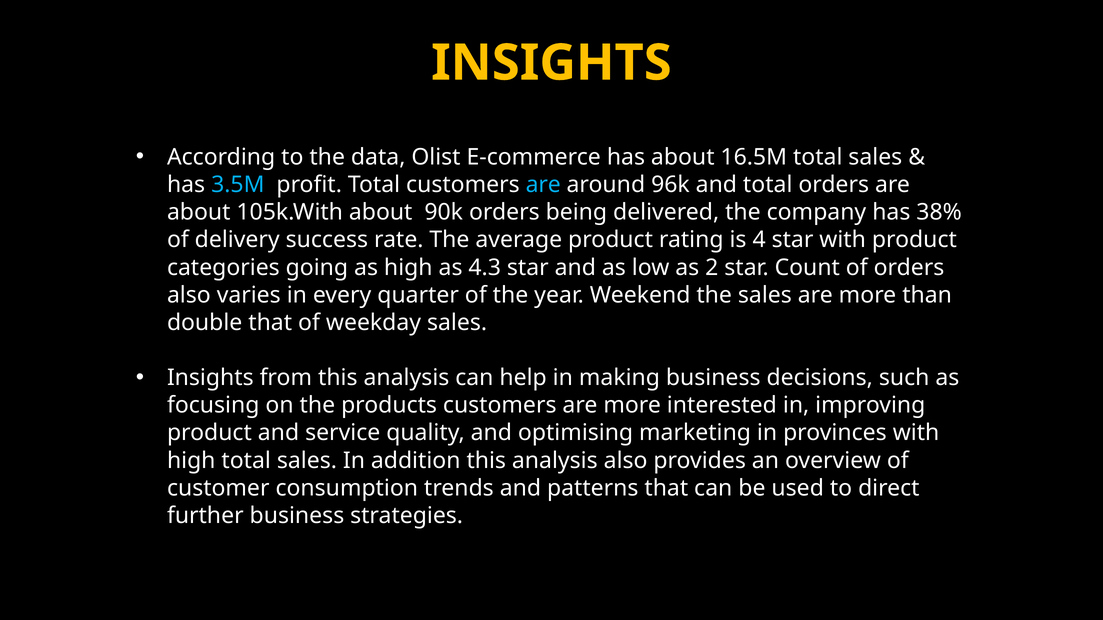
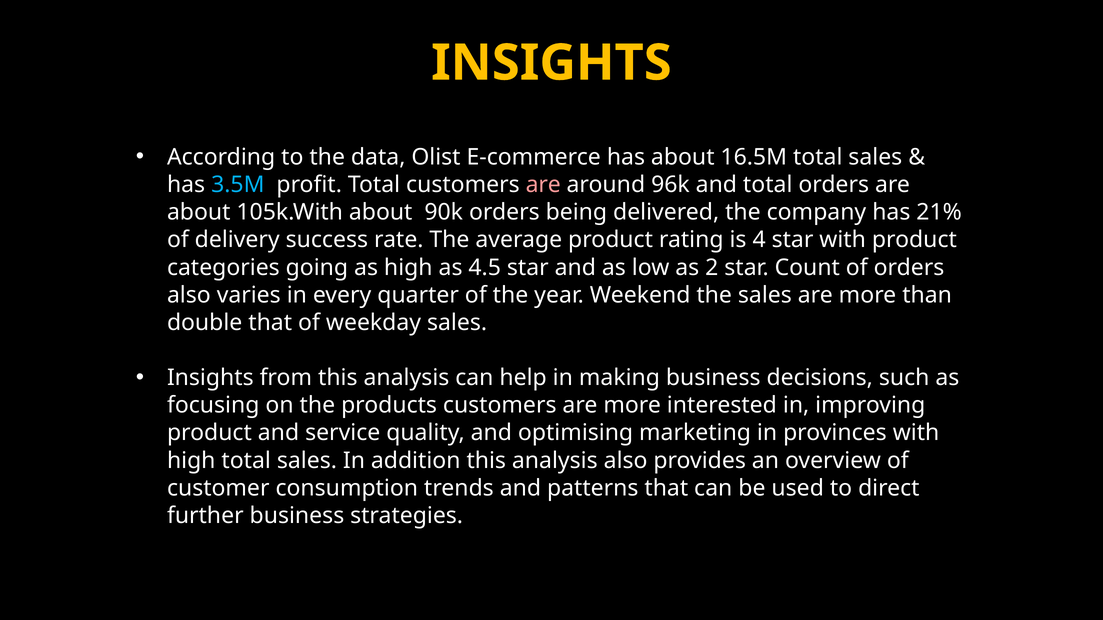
are at (543, 185) colour: light blue -> pink
38%: 38% -> 21%
4.3: 4.3 -> 4.5
